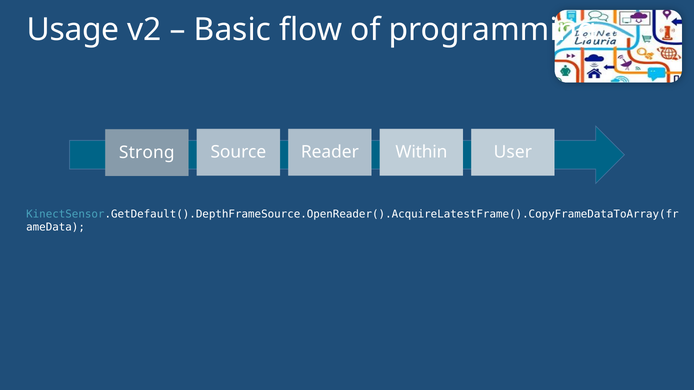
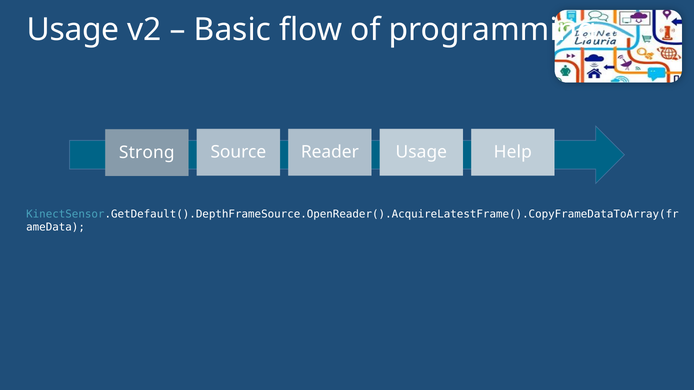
Within at (421, 152): Within -> Usage
User: User -> Help
